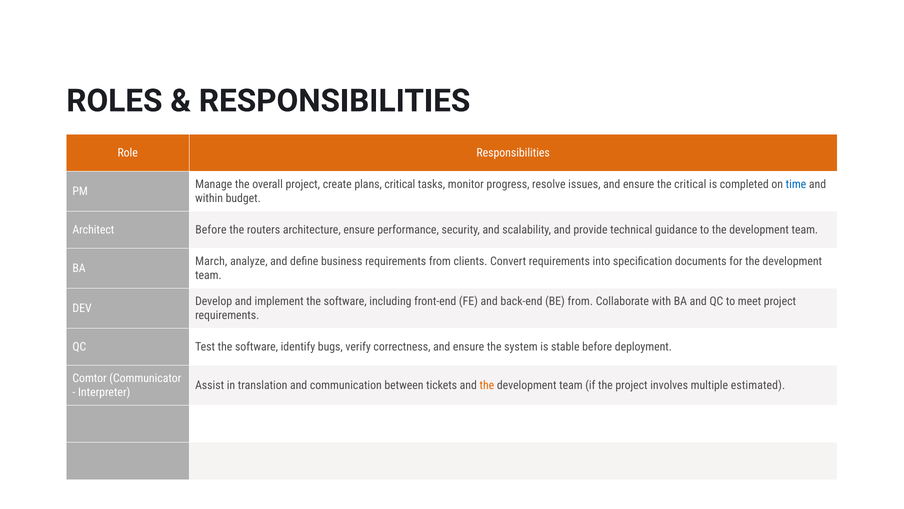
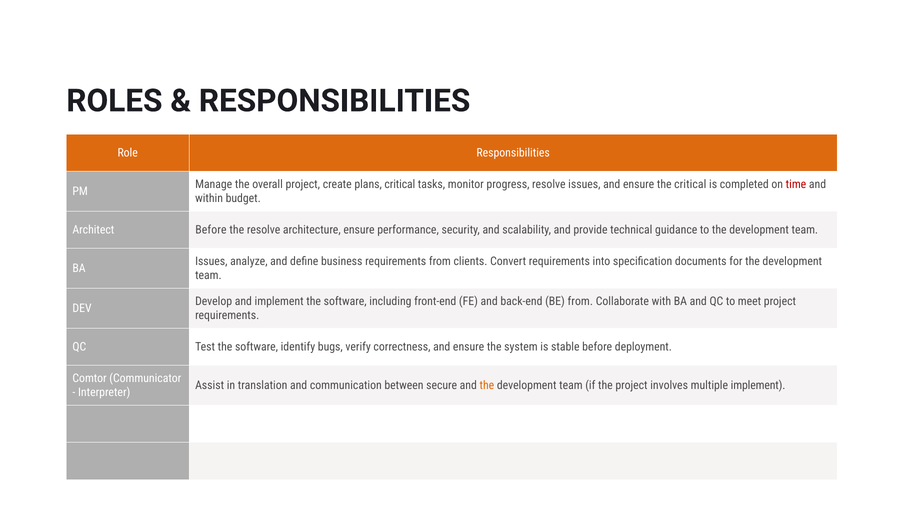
time colour: blue -> red
the routers: routers -> resolve
March at (211, 261): March -> Issues
tickets: tickets -> secure
multiple estimated: estimated -> implement
